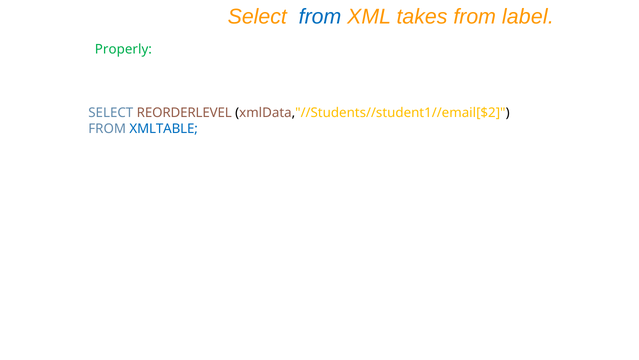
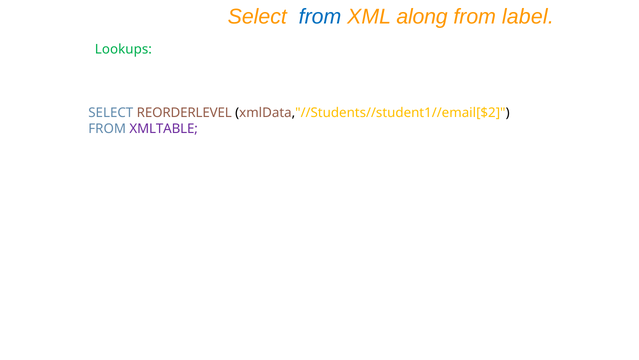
takes: takes -> along
Properly: Properly -> Lookups
XMLTABLE colour: blue -> purple
